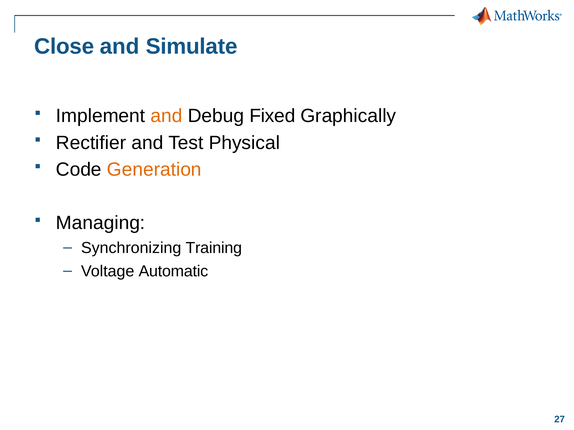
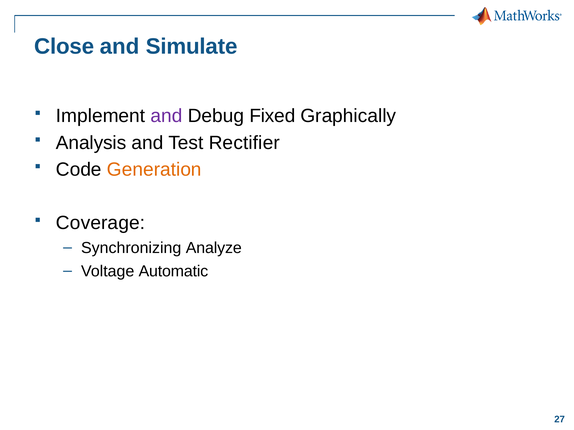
and at (166, 116) colour: orange -> purple
Rectifier: Rectifier -> Analysis
Physical: Physical -> Rectifier
Managing: Managing -> Coverage
Training: Training -> Analyze
